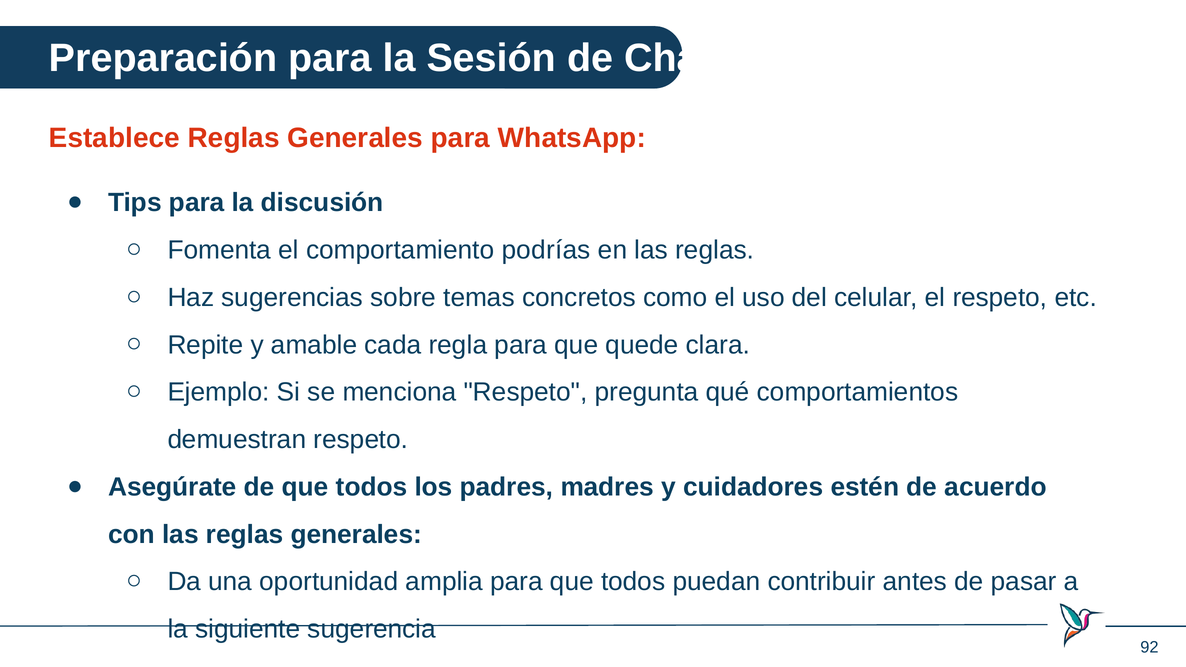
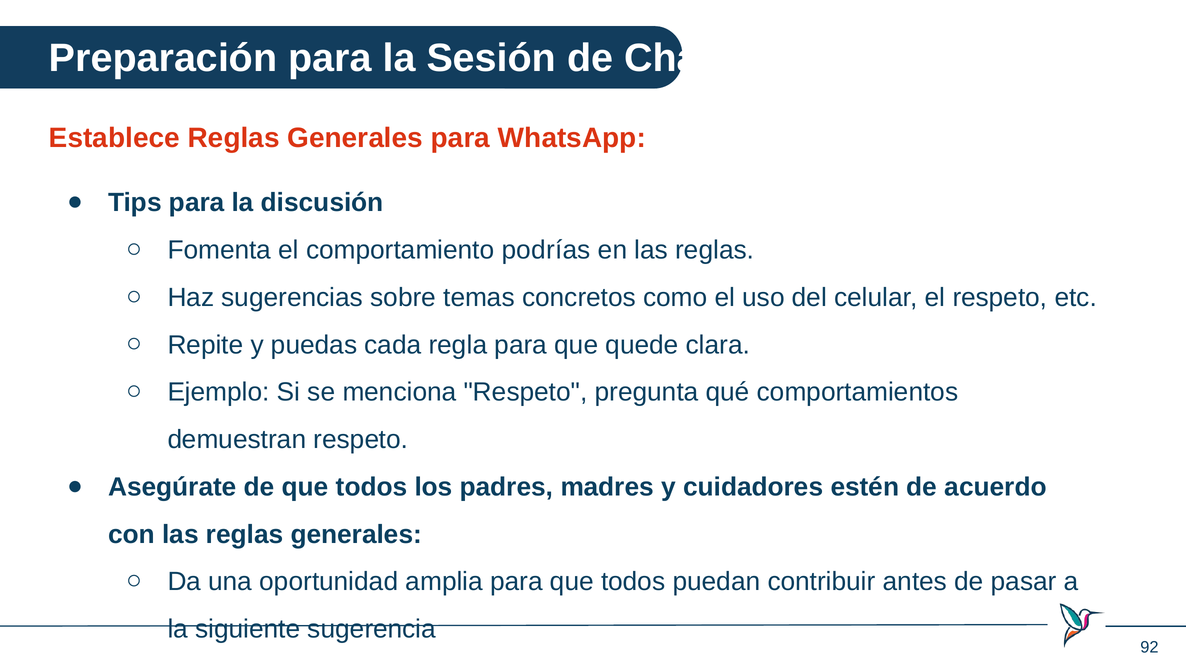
amable: amable -> puedas
